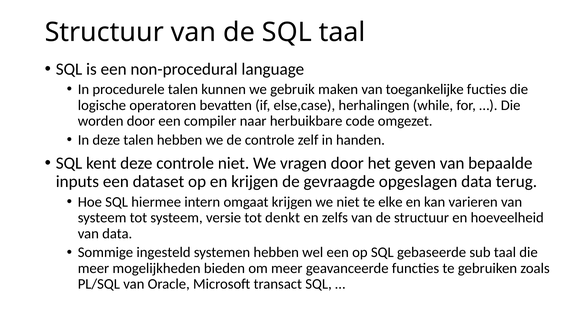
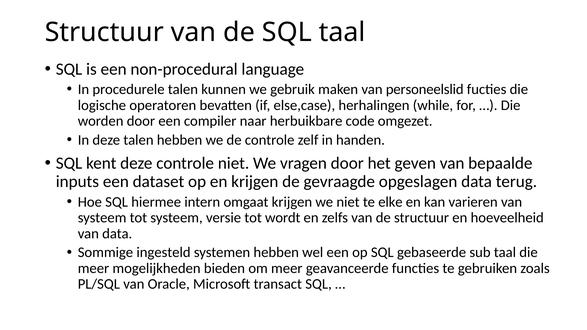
toegankelijke: toegankelijke -> personeelslid
denkt: denkt -> wordt
